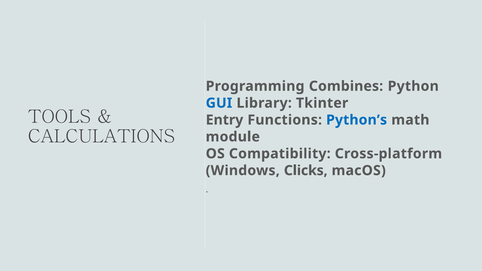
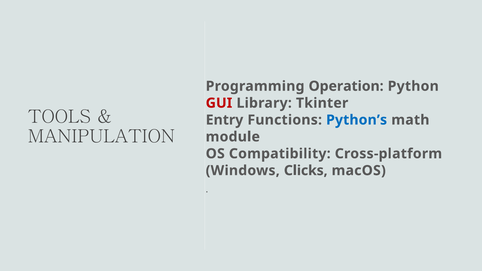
Combines: Combines -> Operation
GUI colour: blue -> red
CALCULATIONS: CALCULATIONS -> MANIPULATION
